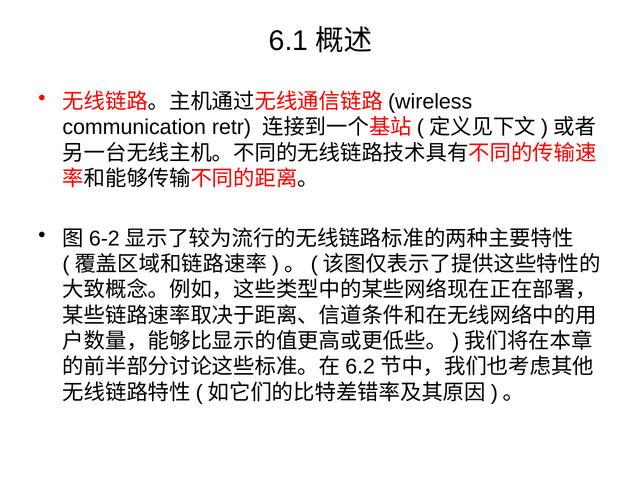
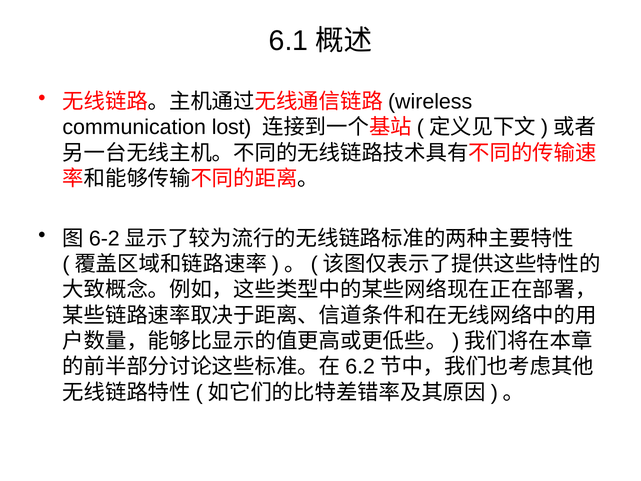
retr: retr -> lost
